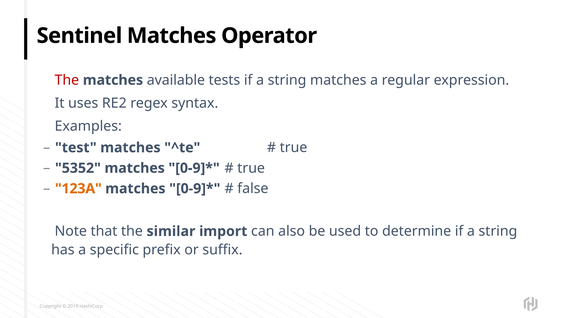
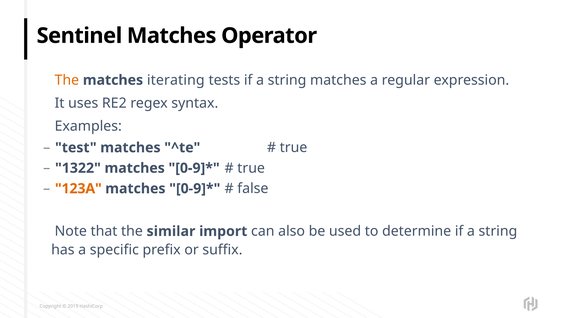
The at (67, 80) colour: red -> orange
available: available -> iterating
5352: 5352 -> 1322
